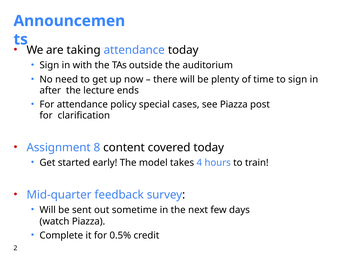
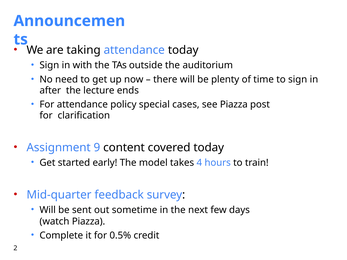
8: 8 -> 9
